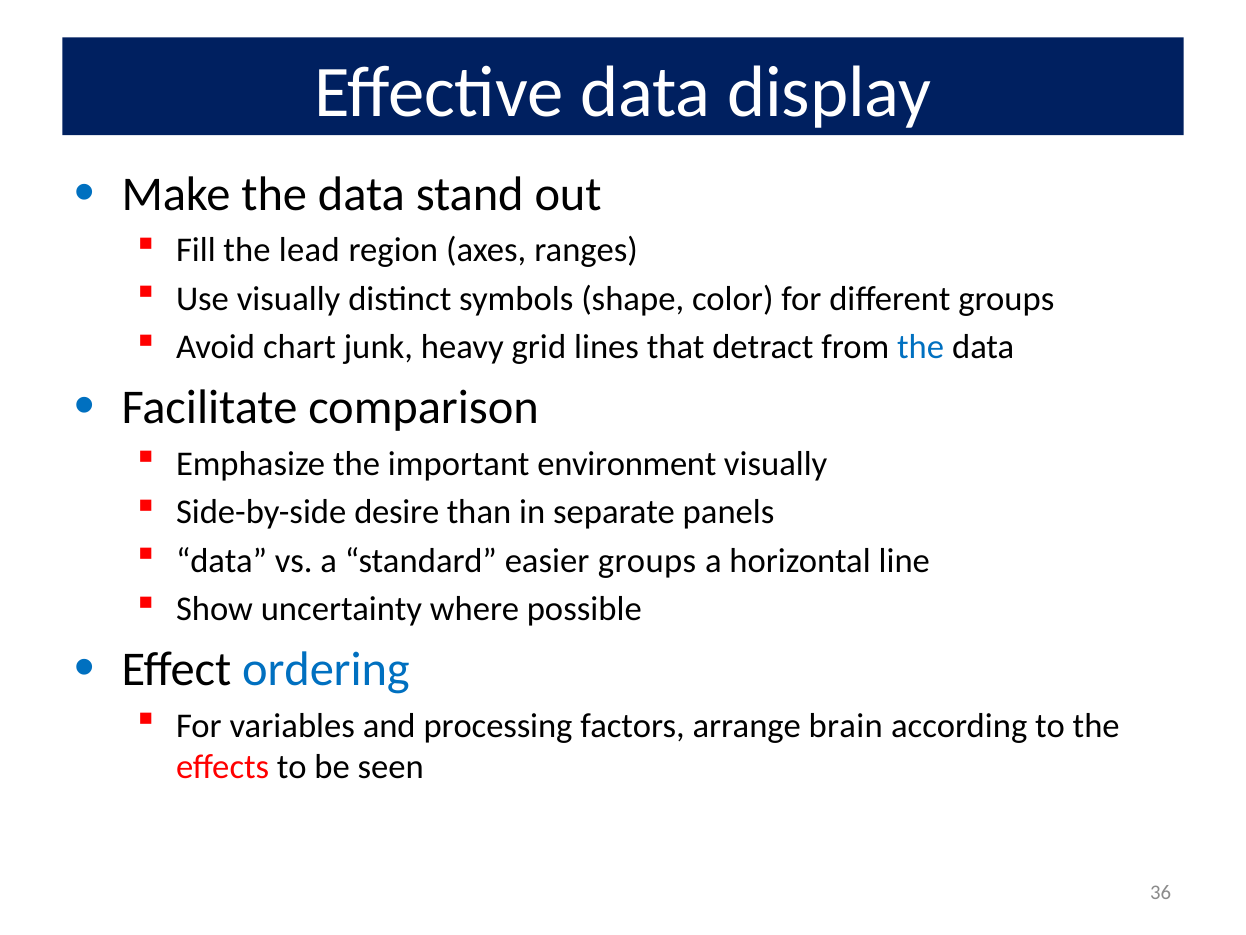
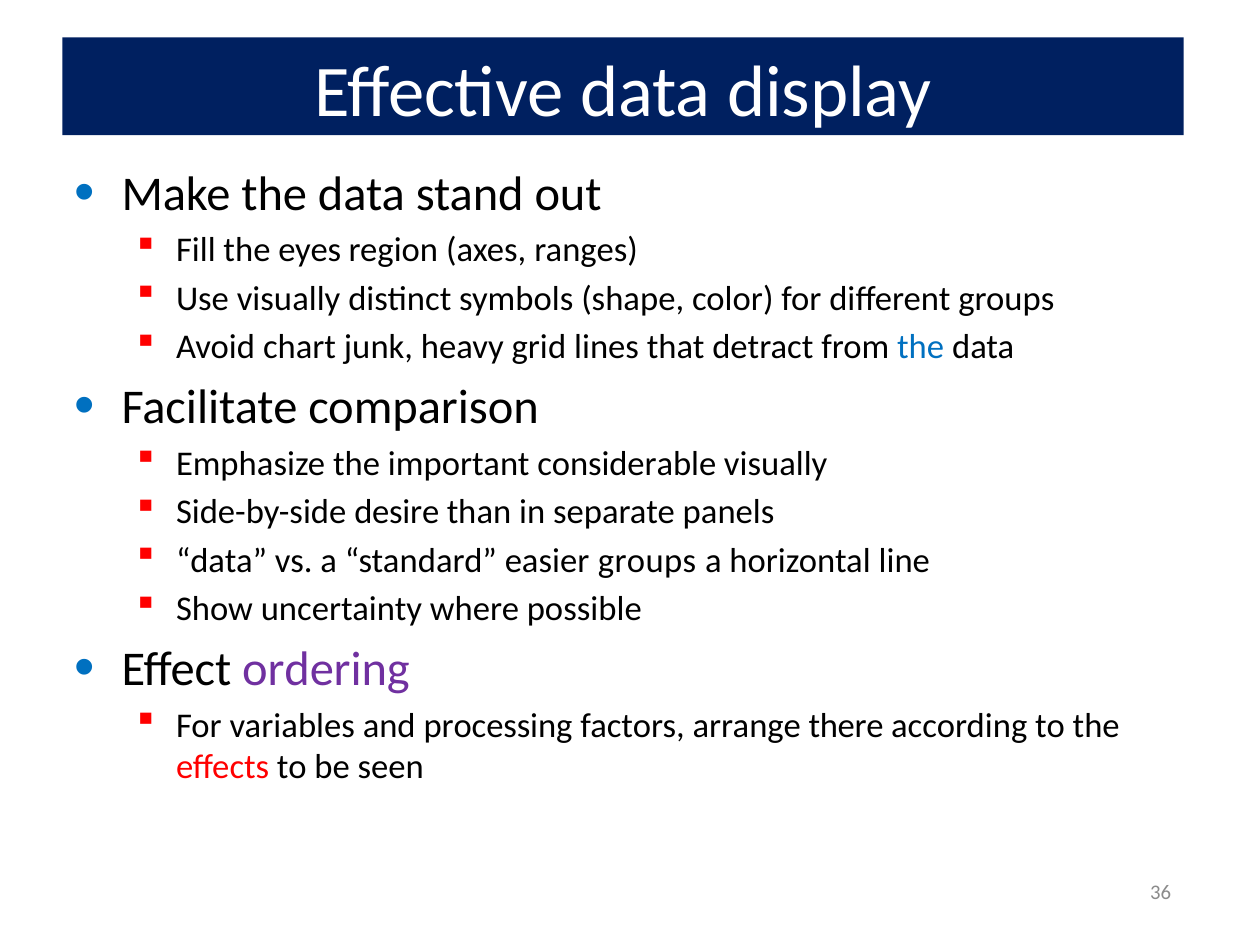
lead: lead -> eyes
environment: environment -> considerable
ordering colour: blue -> purple
brain: brain -> there
